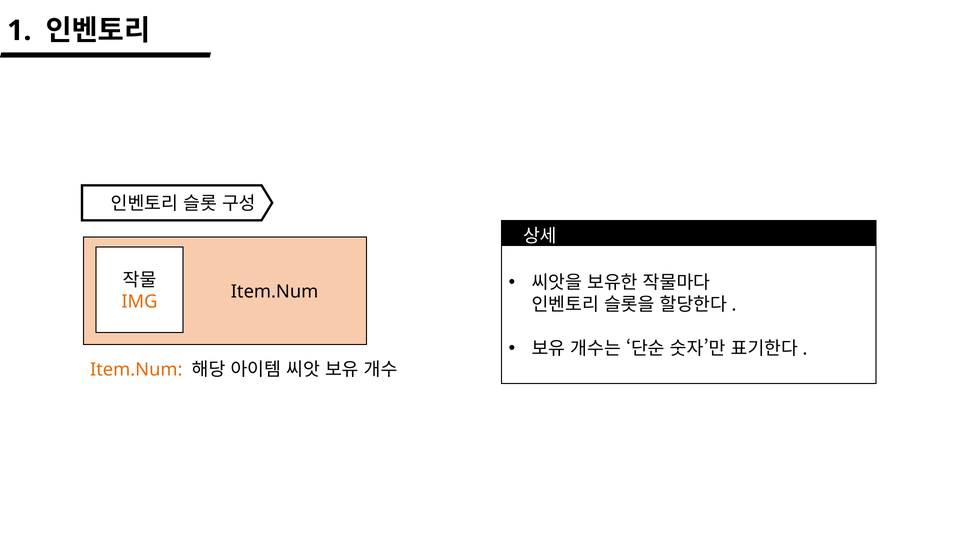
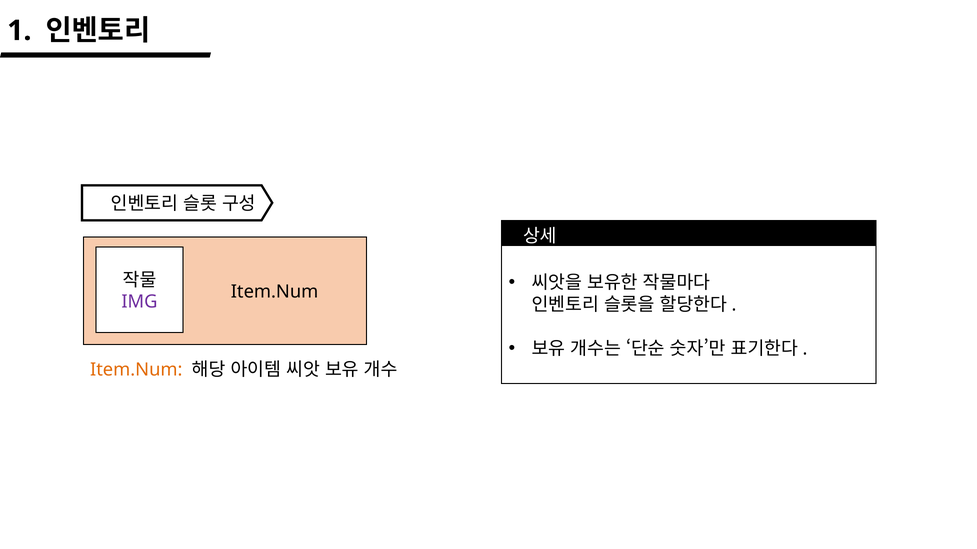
IMG colour: orange -> purple
